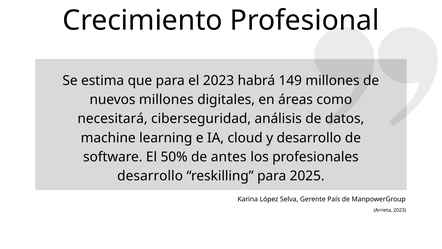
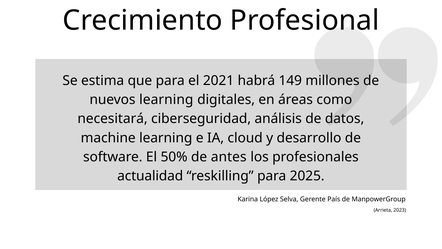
el 2023: 2023 -> 2021
nuevos millones: millones -> learning
desarrollo at (150, 176): desarrollo -> actualidad
